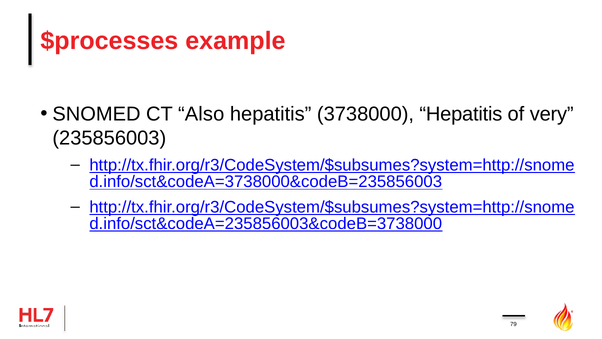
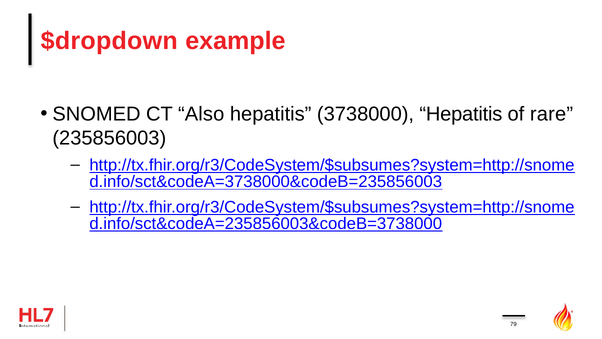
$processes: $processes -> $dropdown
very: very -> rare
